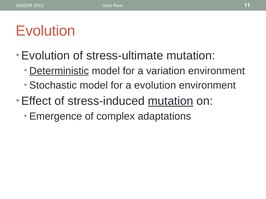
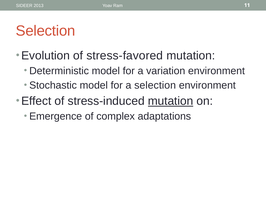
Evolution at (46, 31): Evolution -> Selection
stress-ultimate: stress-ultimate -> stress-favored
Deterministic underline: present -> none
a evolution: evolution -> selection
